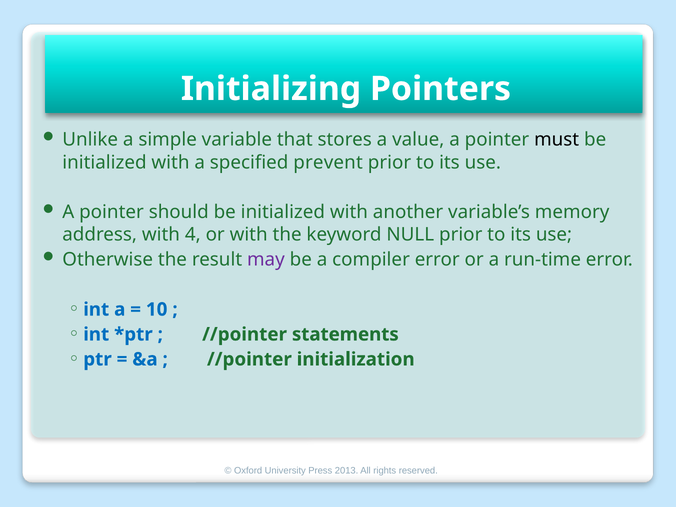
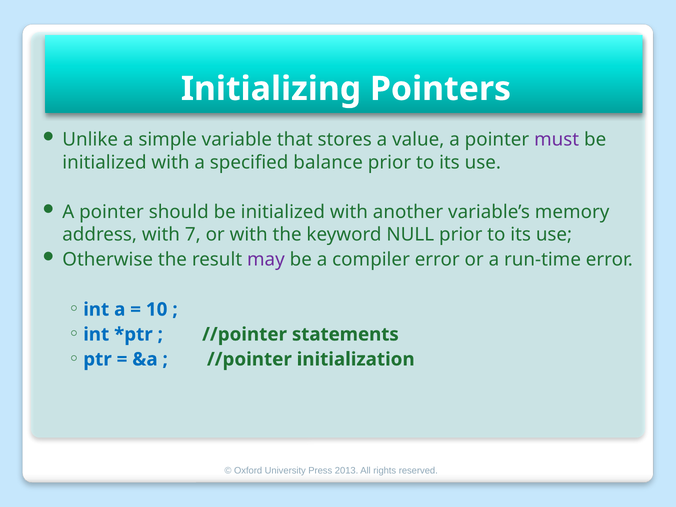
must colour: black -> purple
prevent: prevent -> balance
4: 4 -> 7
